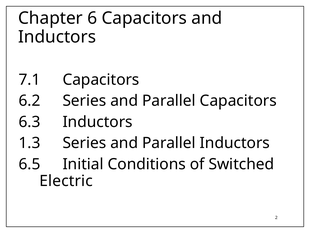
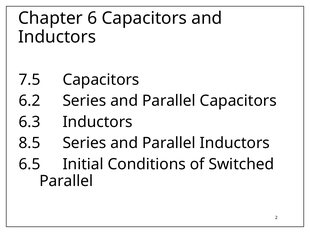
7.1: 7.1 -> 7.5
1.3: 1.3 -> 8.5
Electric at (66, 181): Electric -> Parallel
